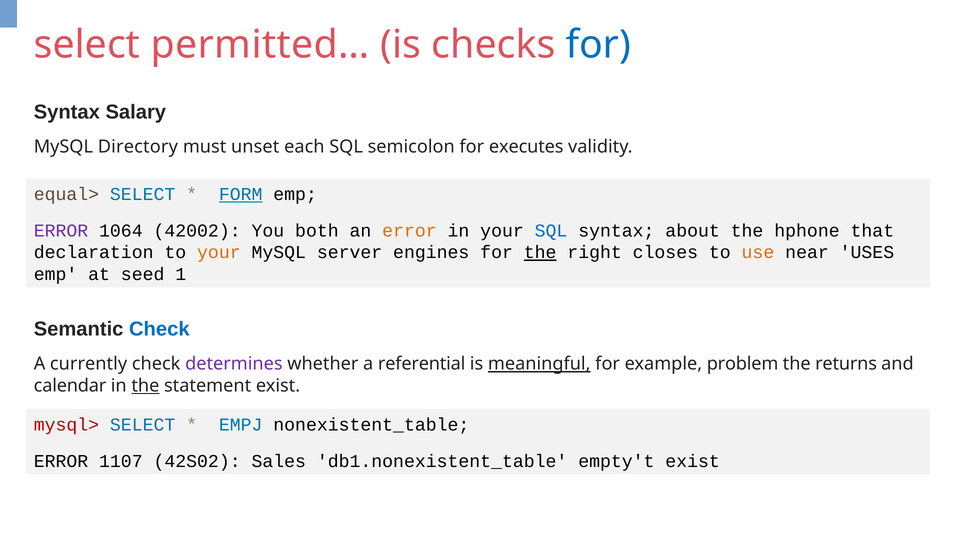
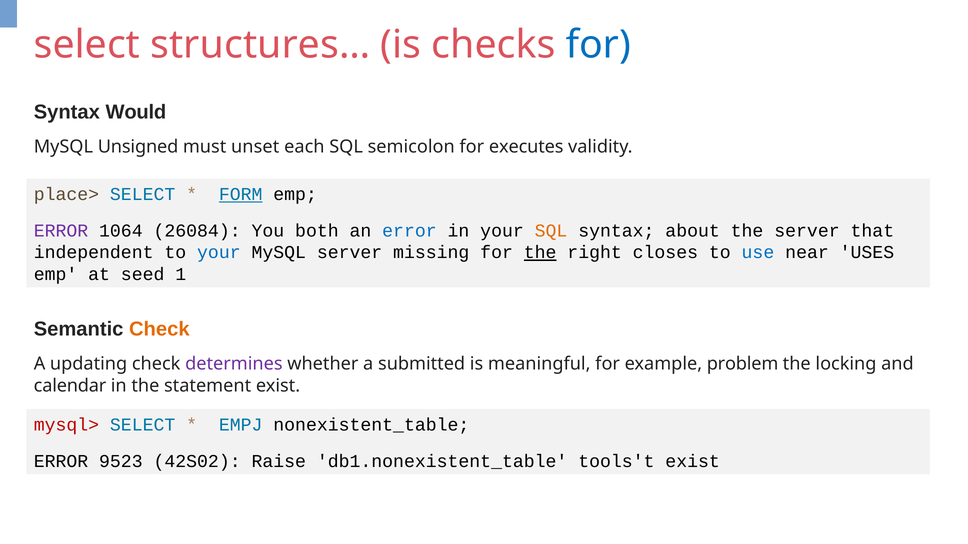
permitted…: permitted… -> structures…
Salary: Salary -> Would
Directory: Directory -> Unsigned
equal>: equal> -> place>
42002: 42002 -> 26084
error at (409, 231) colour: orange -> blue
SQL at (551, 231) colour: blue -> orange
the hphone: hphone -> server
declaration: declaration -> independent
your at (219, 253) colour: orange -> blue
engines: engines -> missing
use colour: orange -> blue
Check at (159, 329) colour: blue -> orange
currently: currently -> updating
referential: referential -> submitted
meaningful underline: present -> none
returns: returns -> locking
the at (145, 386) underline: present -> none
1107: 1107 -> 9523
Sales: Sales -> Raise
empty't: empty't -> tools't
